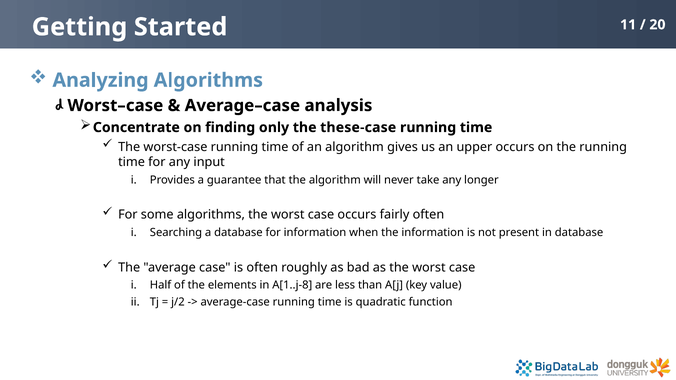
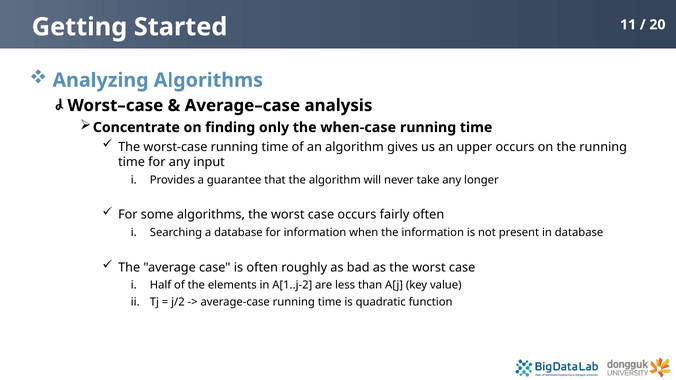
these-case: these-case -> when-case
A[1..j-8: A[1..j-8 -> A[1..j-2
